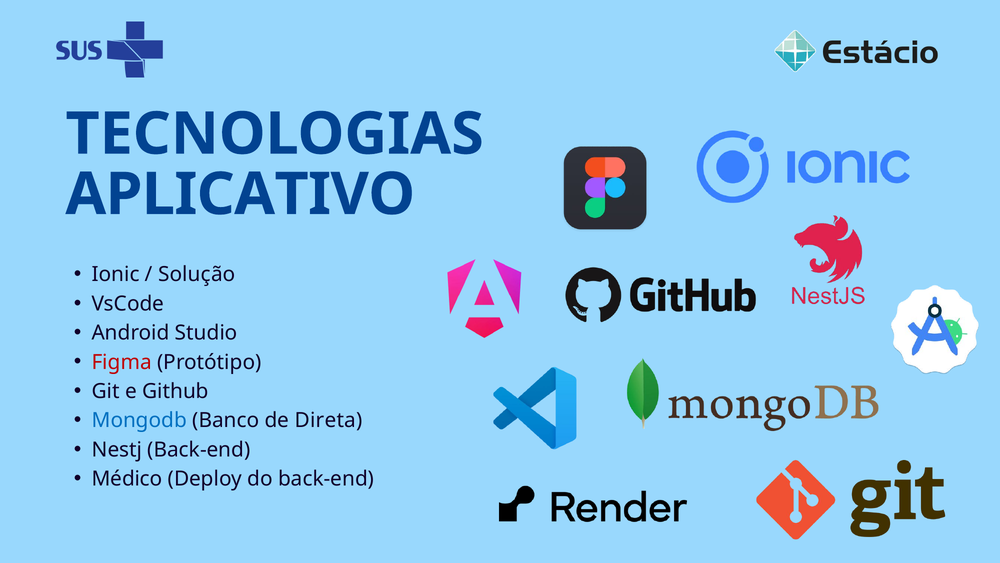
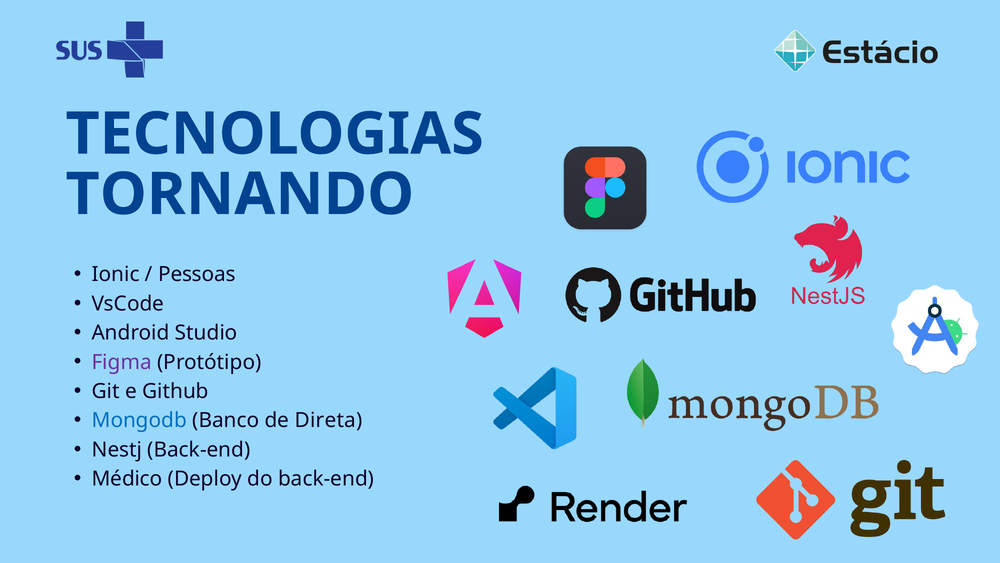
APLICATIVO: APLICATIVO -> TORNANDO
Solução: Solução -> Pessoas
Figma colour: red -> purple
